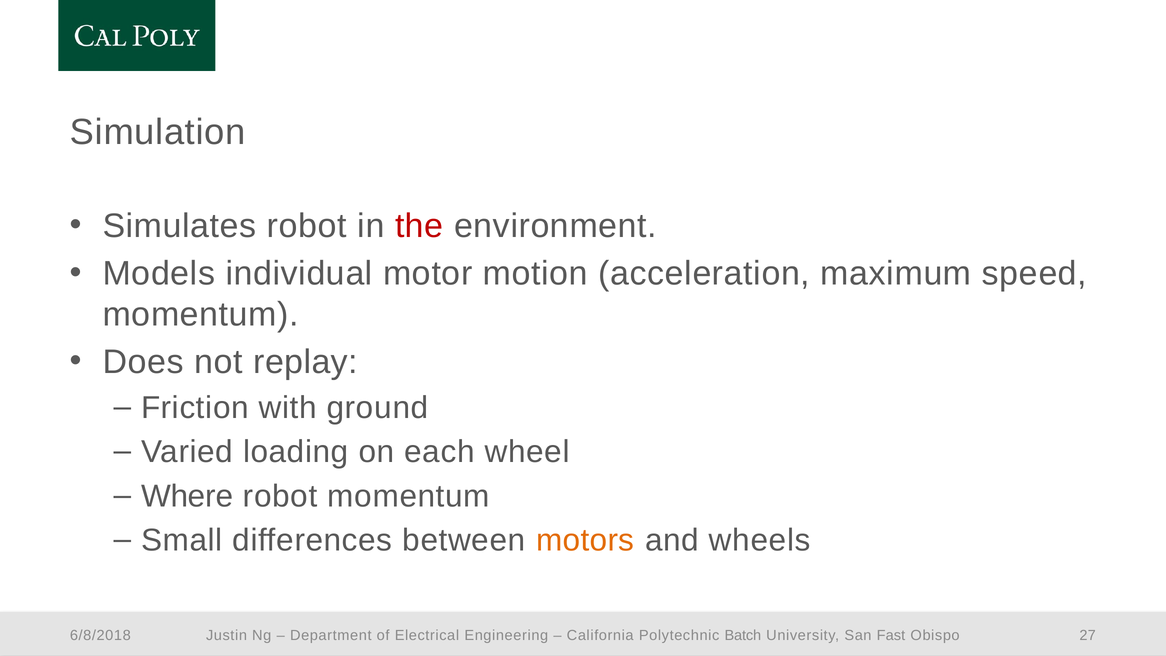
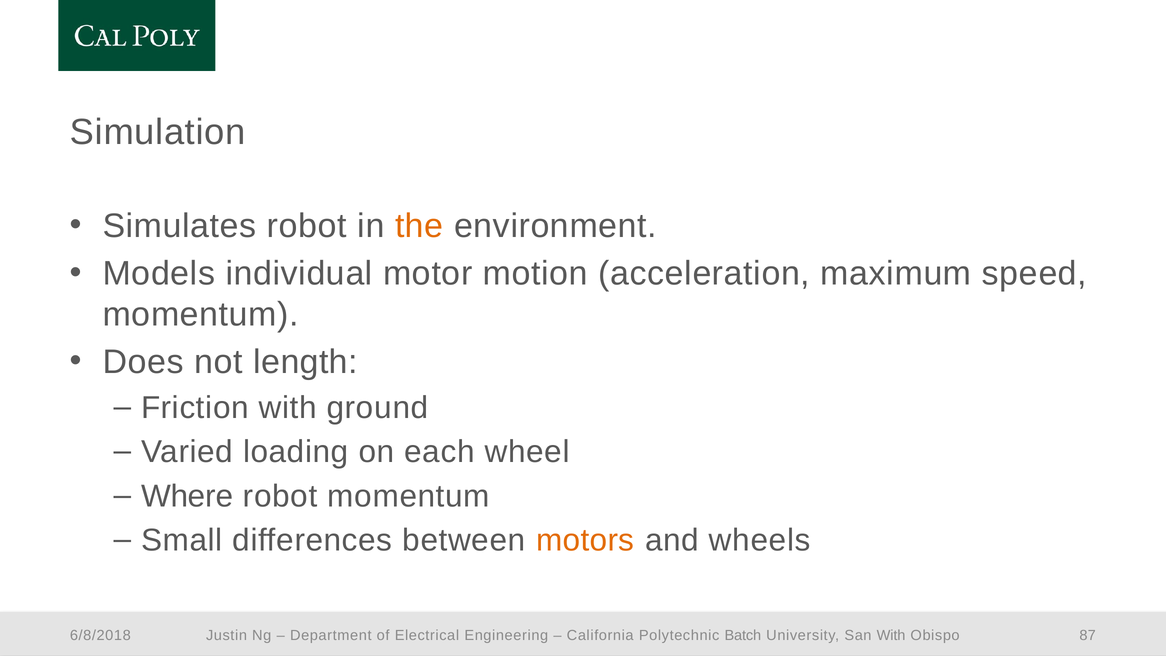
the colour: red -> orange
replay: replay -> length
San Fast: Fast -> With
27: 27 -> 87
